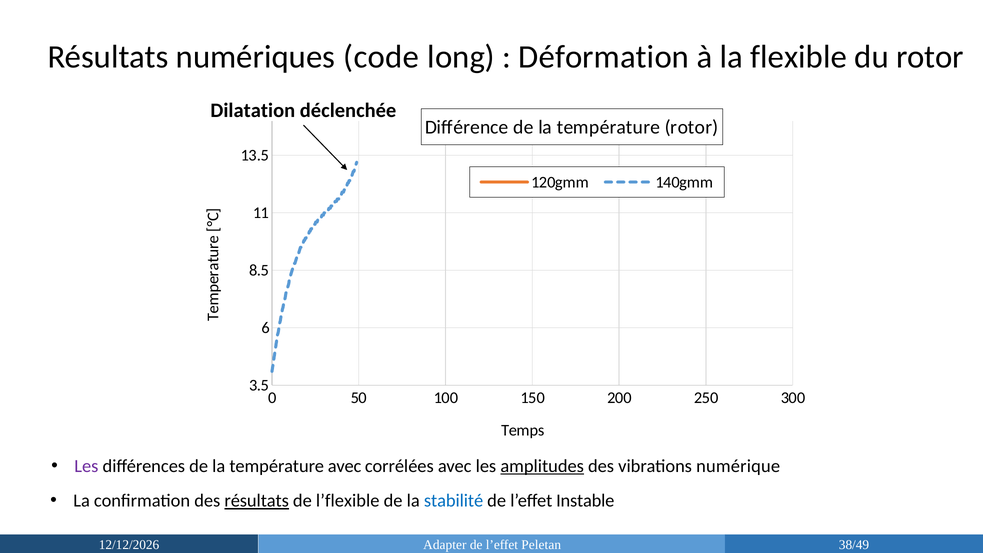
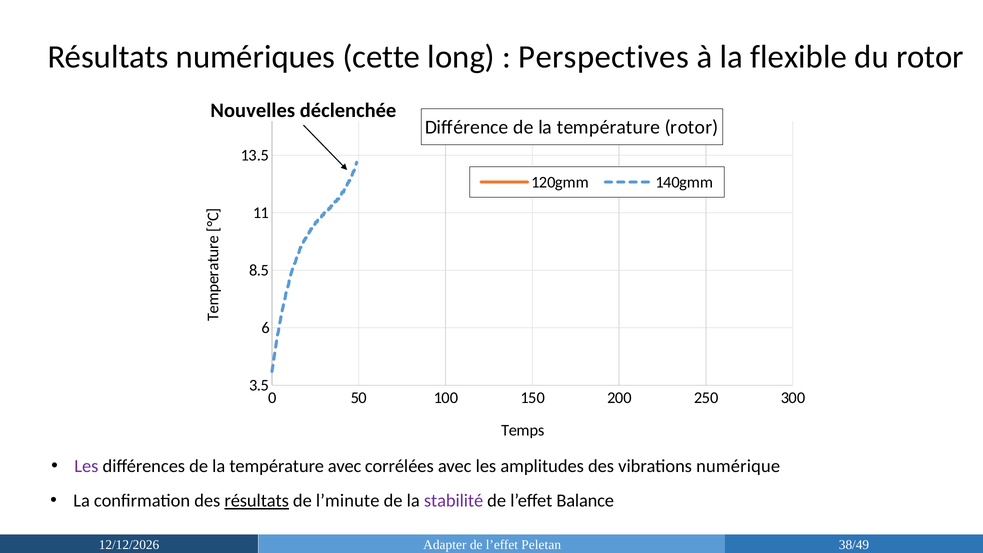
code: code -> cette
Déformation: Déformation -> Perspectives
Dilatation: Dilatation -> Nouvelles
amplitudes underline: present -> none
l’flexible: l’flexible -> l’minute
stabilité colour: blue -> purple
Instable: Instable -> Balance
